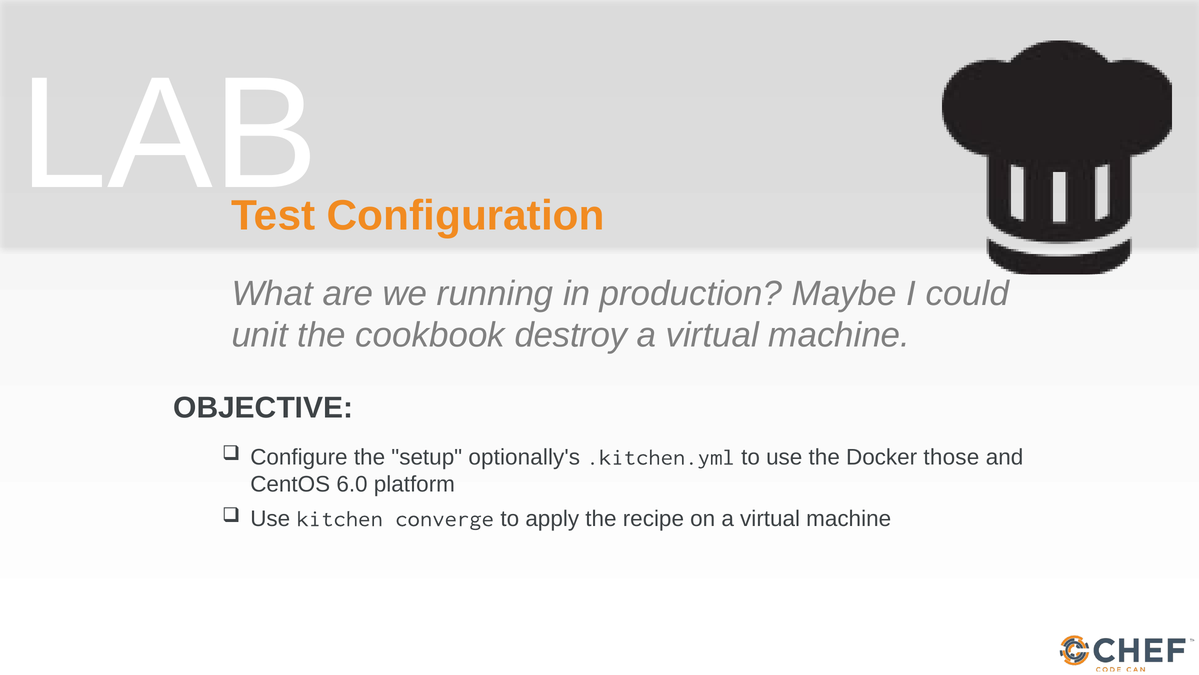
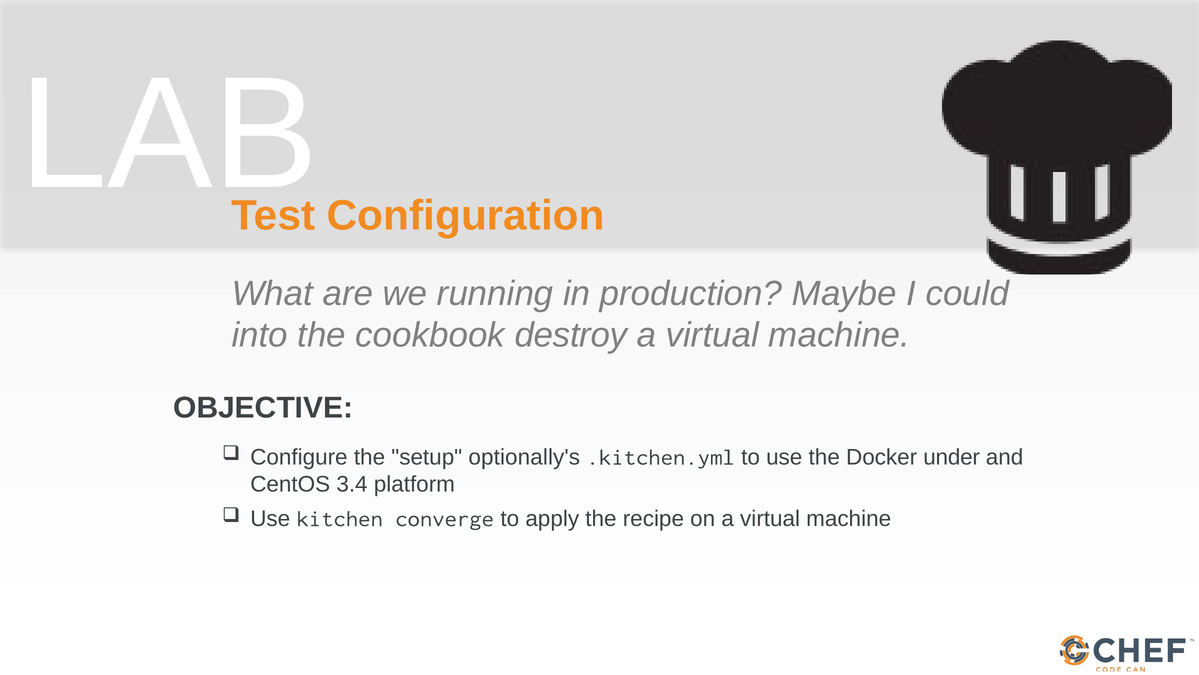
unit: unit -> into
those: those -> under
6.0: 6.0 -> 3.4
